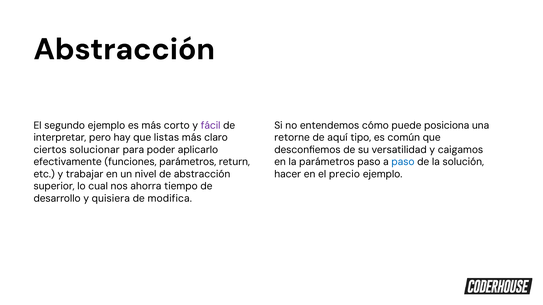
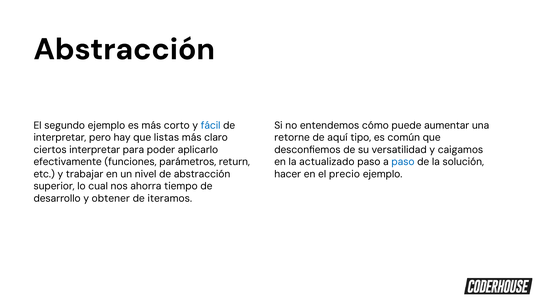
fácil colour: purple -> blue
posiciona: posiciona -> aumentar
ciertos solucionar: solucionar -> interpretar
la parámetros: parámetros -> actualizado
quisiera: quisiera -> obtener
modifica: modifica -> iteramos
